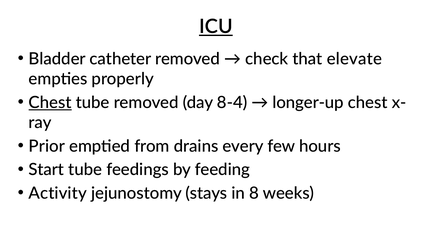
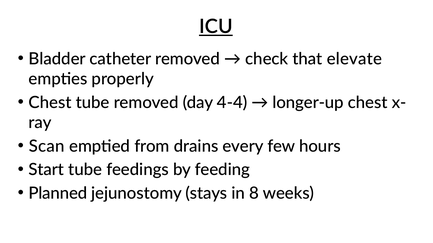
Chest at (50, 103) underline: present -> none
8-4: 8-4 -> 4-4
Prior: Prior -> Scan
Activity: Activity -> Planned
